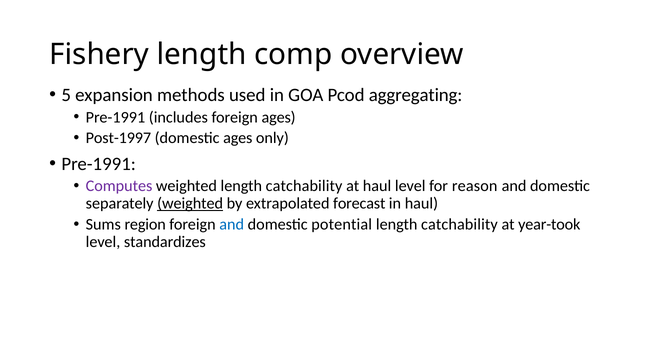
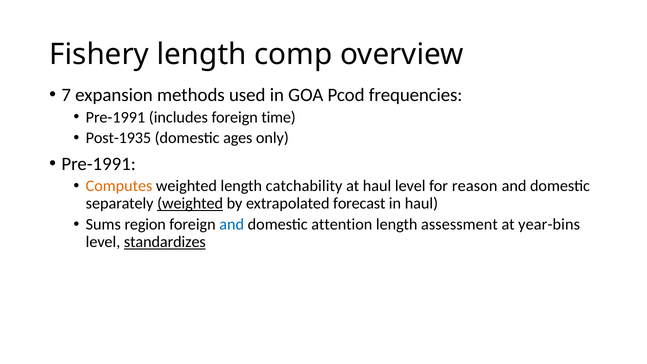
5: 5 -> 7
aggregating: aggregating -> frequencies
foreign ages: ages -> time
Post-1997: Post-1997 -> Post-1935
Computes colour: purple -> orange
potential: potential -> attention
catchability at (459, 224): catchability -> assessment
year-took: year-took -> year-bins
standardizes underline: none -> present
